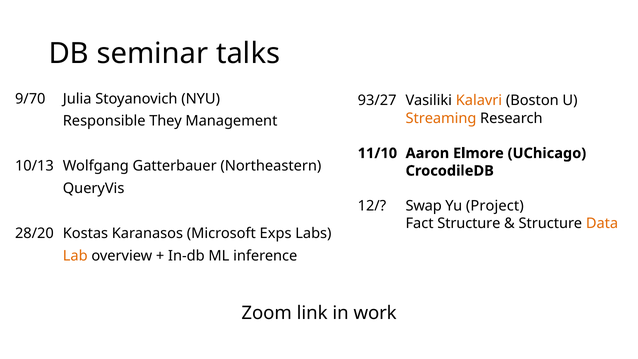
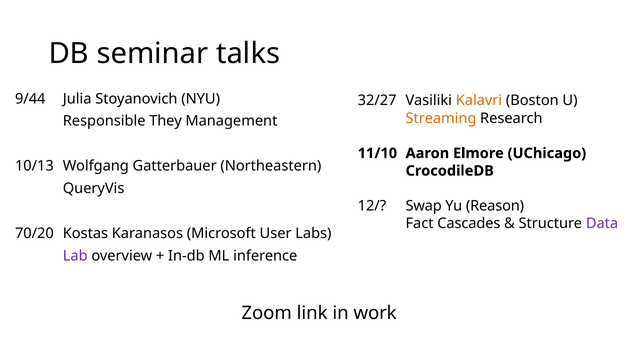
9/70: 9/70 -> 9/44
93/27: 93/27 -> 32/27
Project: Project -> Reason
Fact Structure: Structure -> Cascades
Data colour: orange -> purple
28/20: 28/20 -> 70/20
Exps: Exps -> User
Lab colour: orange -> purple
